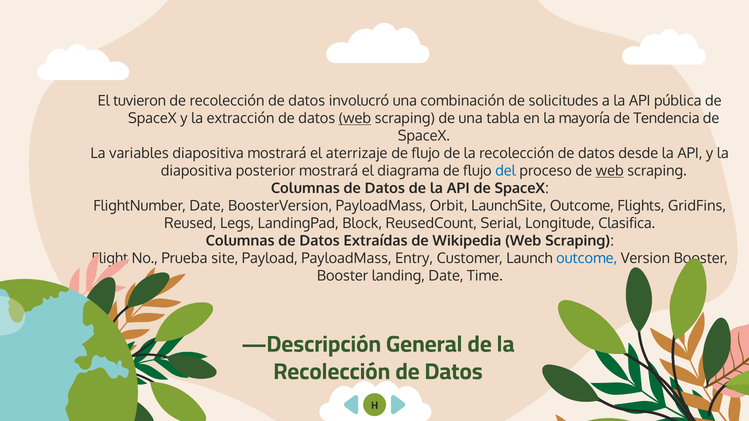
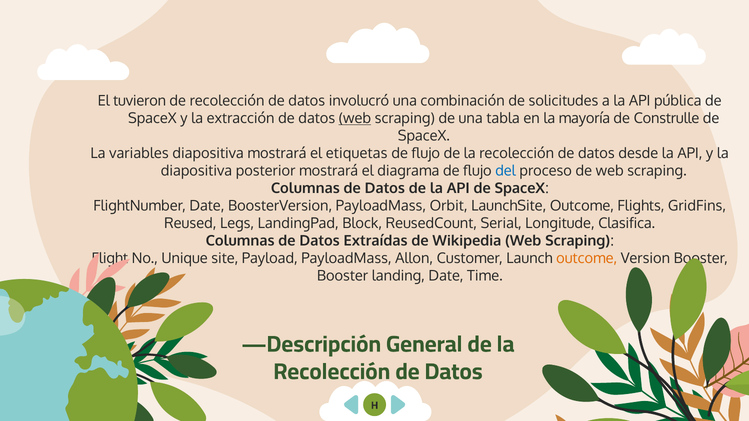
Tendencia: Tendencia -> Construlle
aterrizaje: aterrizaje -> etiquetas
web at (610, 171) underline: present -> none
Prueba: Prueba -> Unique
Entry: Entry -> Allon
outcome at (587, 259) colour: blue -> orange
